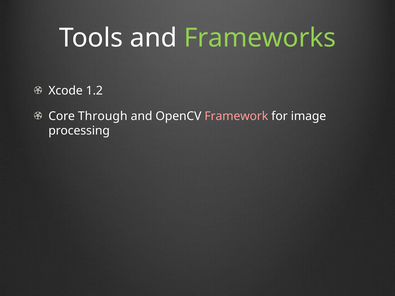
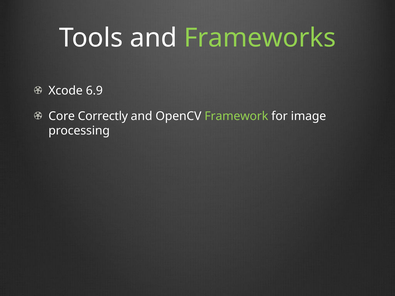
1.2: 1.2 -> 6.9
Through: Through -> Correctly
Framework colour: pink -> light green
